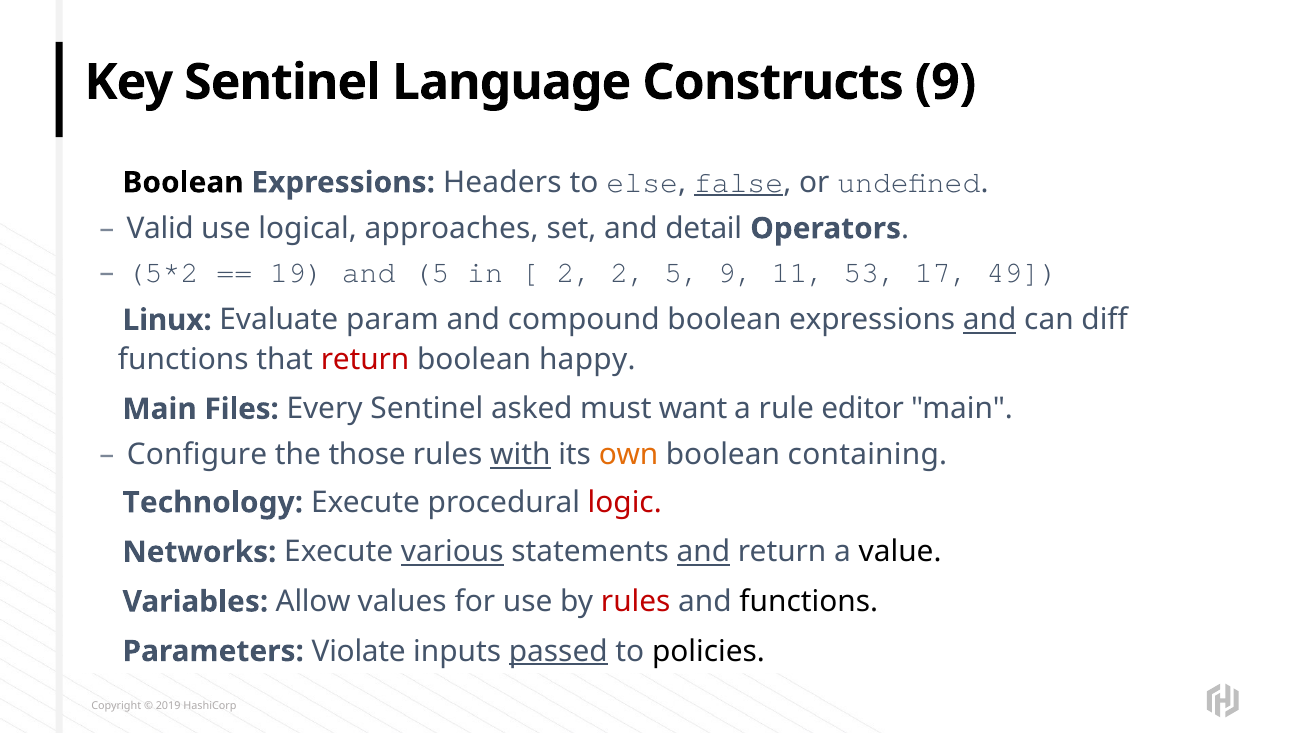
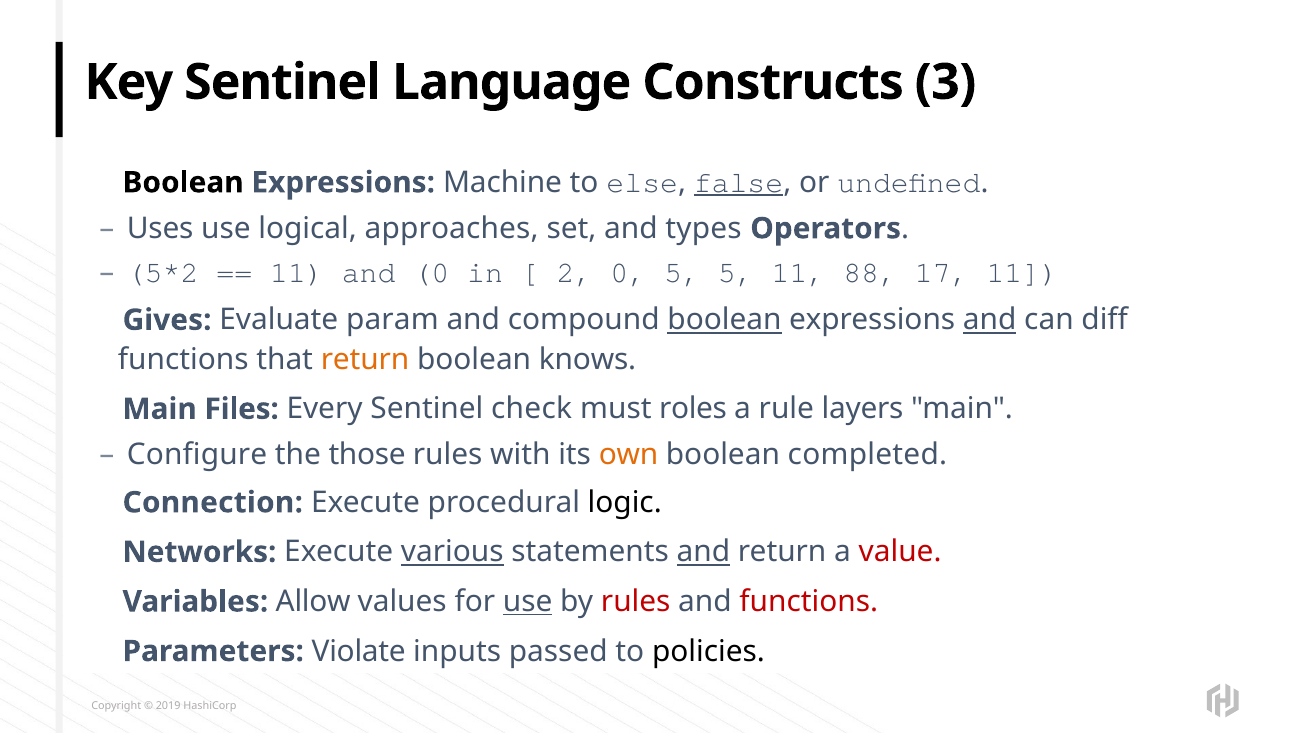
Constructs 9: 9 -> 3
Headers: Headers -> Machine
Valid: Valid -> Uses
detail: detail -> types
19 at (297, 272): 19 -> 11
and 5: 5 -> 0
2 2: 2 -> 0
5 9: 9 -> 5
53: 53 -> 88
17 49: 49 -> 11
Linux: Linux -> Gives
boolean at (724, 320) underline: none -> present
return at (365, 359) colour: red -> orange
happy: happy -> knows
asked: asked -> check
want: want -> roles
editor: editor -> layers
with underline: present -> none
containing: containing -> completed
Technology: Technology -> Connection
logic colour: red -> black
value colour: black -> red
use at (528, 601) underline: none -> present
functions at (809, 601) colour: black -> red
passed underline: present -> none
